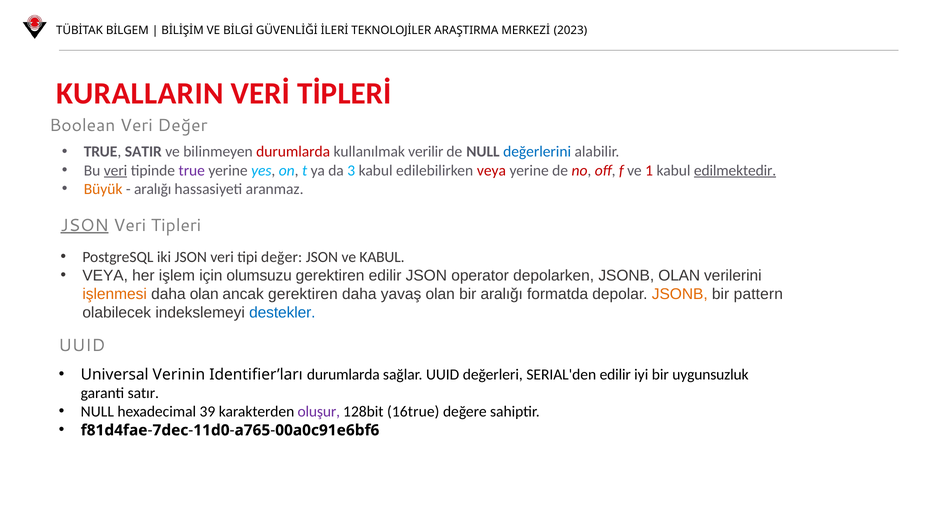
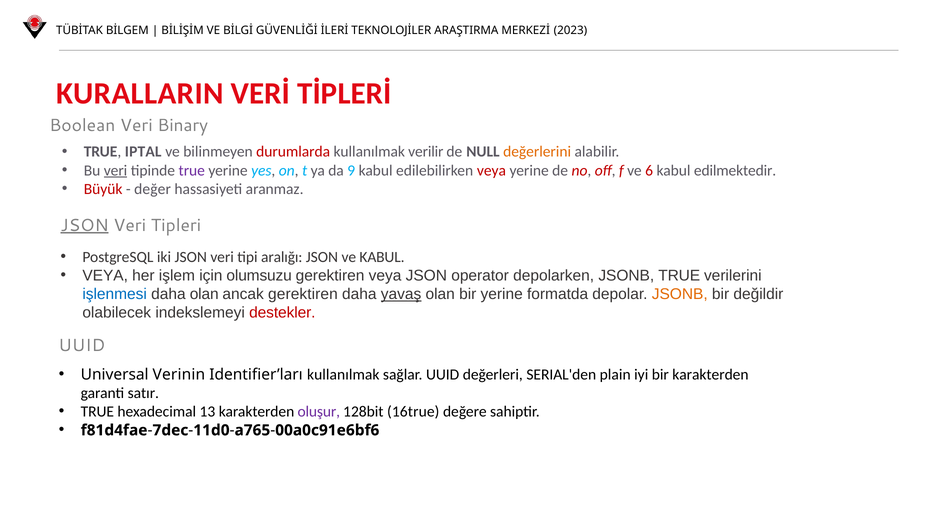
Veri Değer: Değer -> Binary
SATIR: SATIR -> IPTAL
değerlerini colour: blue -> orange
3: 3 -> 9
1: 1 -> 6
edilmektedir underline: present -> none
Büyük colour: orange -> red
aralığı at (153, 189): aralığı -> değer
tipi değer: değer -> aralığı
gerektiren edilir: edilir -> veya
JSONB OLAN: OLAN -> TRUE
işlenmesi colour: orange -> blue
yavaş underline: none -> present
bir aralığı: aralığı -> yerine
pattern: pattern -> değildir
destekler colour: blue -> red
Identifier’ları durumlarda: durumlarda -> kullanılmak
SERIAL'den edilir: edilir -> plain
bir uygunsuzluk: uygunsuzluk -> karakterden
NULL at (97, 412): NULL -> TRUE
39: 39 -> 13
